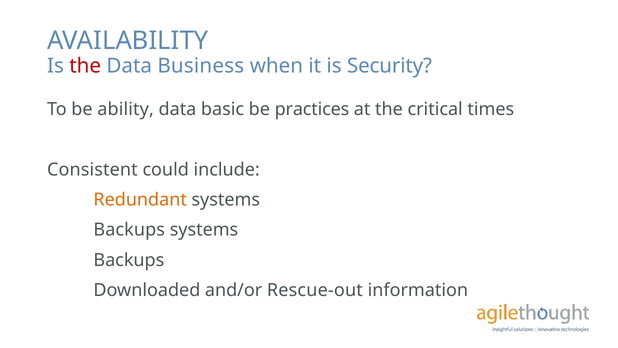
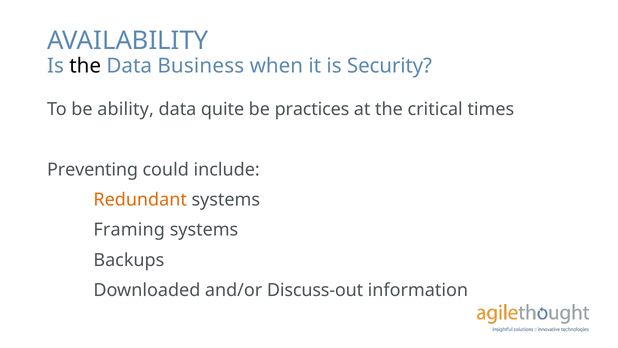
the at (85, 66) colour: red -> black
basic: basic -> quite
Consistent: Consistent -> Preventing
Backups at (129, 230): Backups -> Framing
Rescue-out: Rescue-out -> Discuss-out
